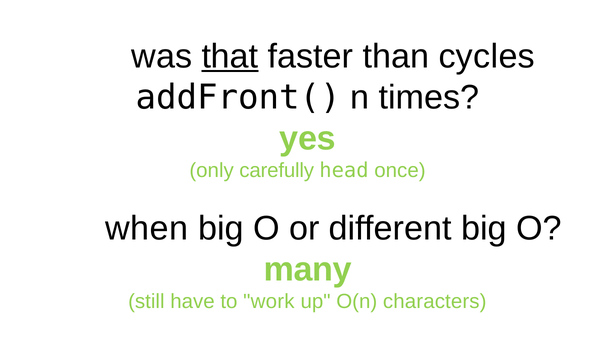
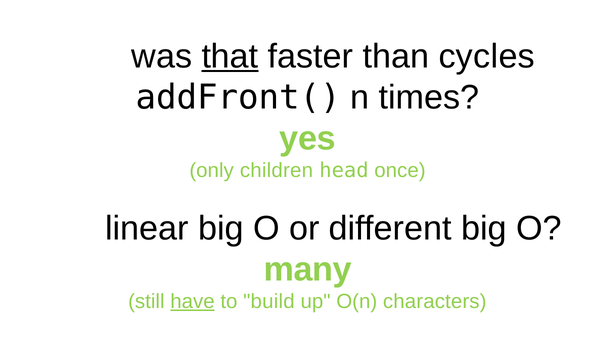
carefully: carefully -> children
when: when -> linear
have underline: none -> present
work: work -> build
